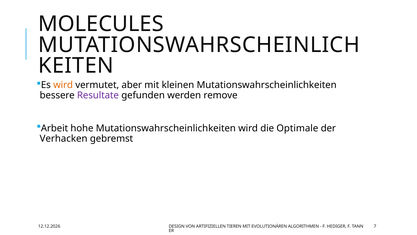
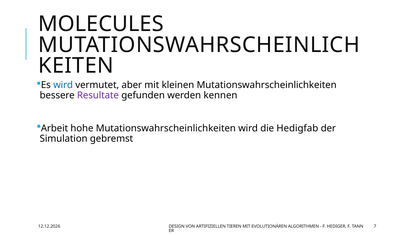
wird at (63, 85) colour: orange -> blue
remove: remove -> kennen
Optimale: Optimale -> Hedigfab
Verhacken: Verhacken -> Simulation
